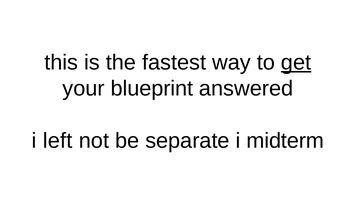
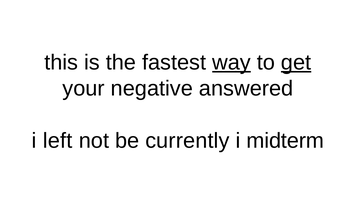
way underline: none -> present
blueprint: blueprint -> negative
separate: separate -> currently
